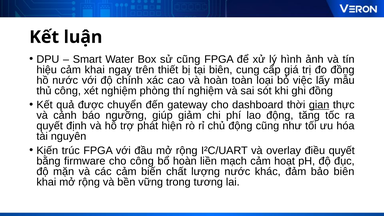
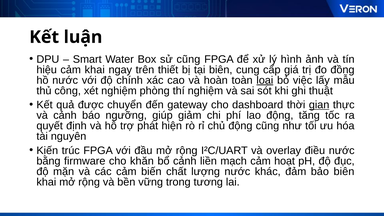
loại underline: none -> present
ghi đồng: đồng -> thuật
điều quyết: quyết -> nước
cho công: công -> khăn
bổ hoàn: hoàn -> cảnh
